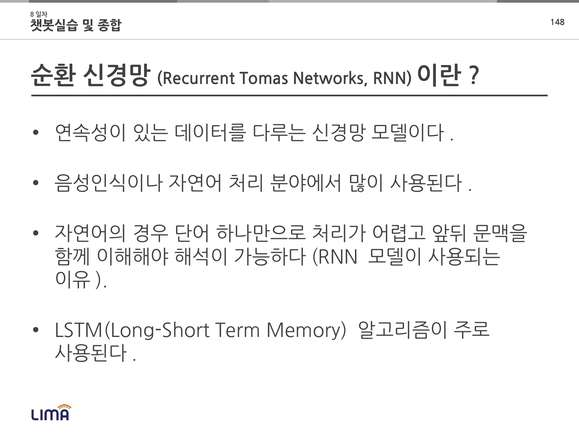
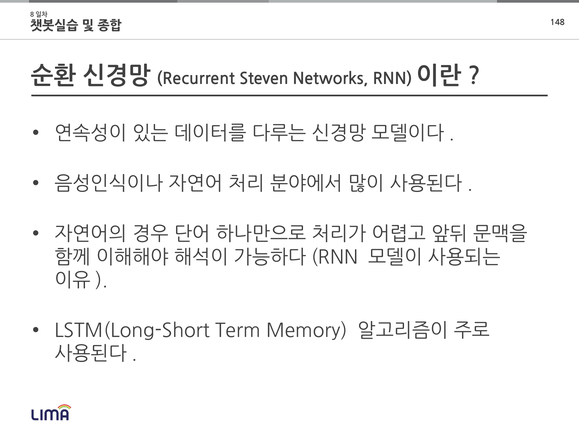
Tomas: Tomas -> Steven
